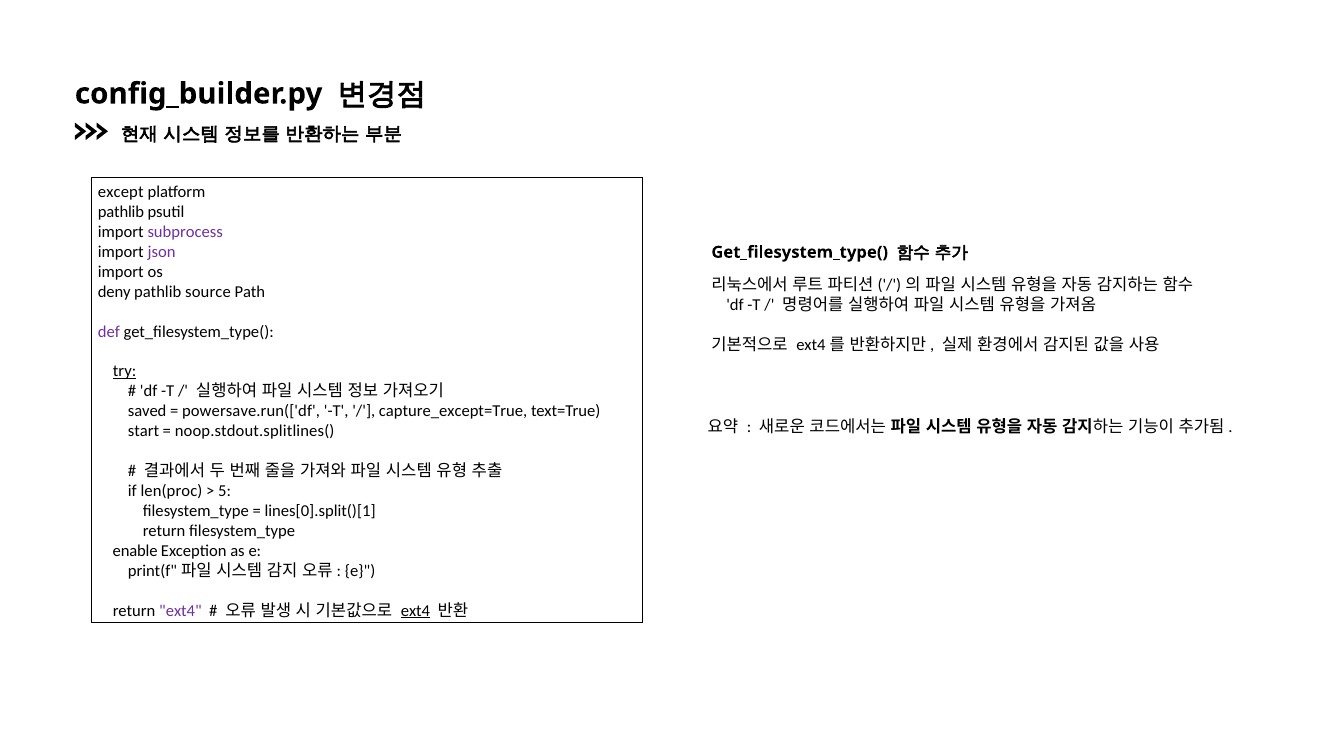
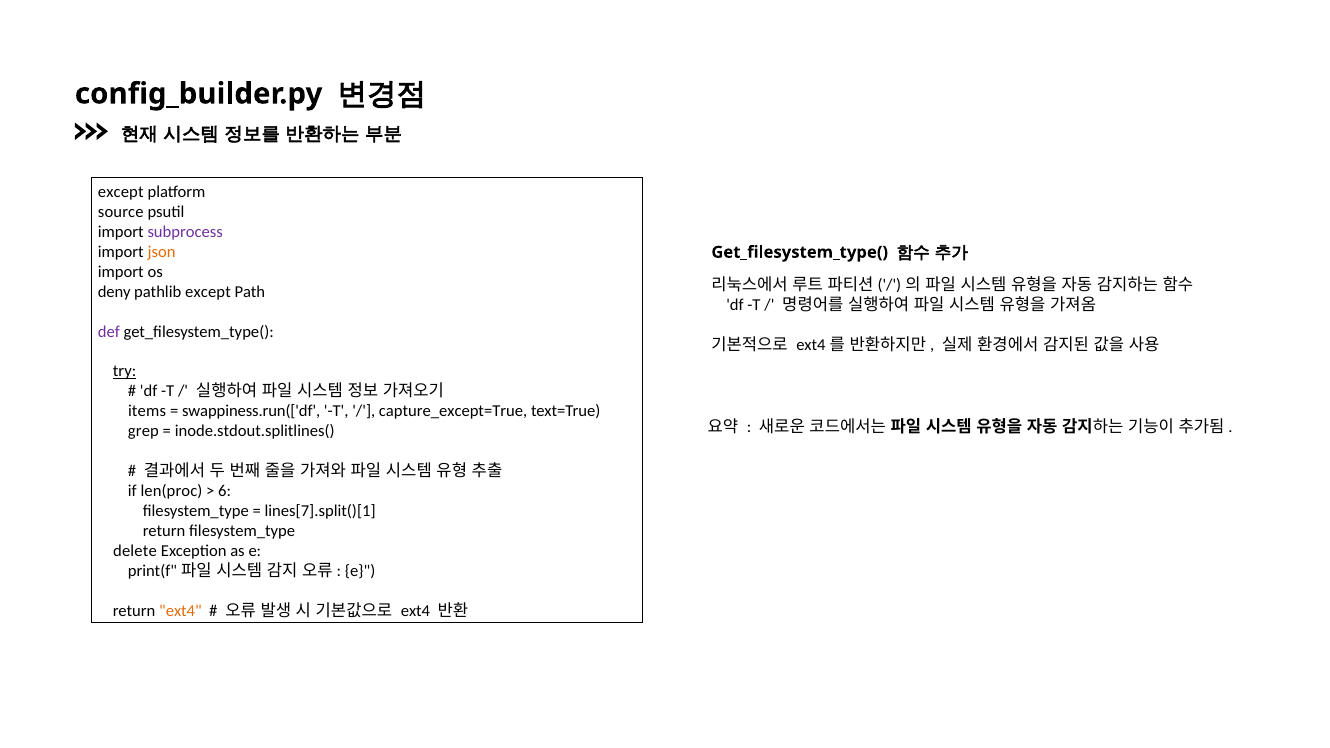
pathlib at (121, 212): pathlib -> source
json colour: purple -> orange
pathlib source: source -> except
saved: saved -> items
powersave.run(['df: powersave.run(['df -> swappiness.run(['df
start: start -> grep
noop.stdout.splitlines(: noop.stdout.splitlines( -> inode.stdout.splitlines(
5: 5 -> 6
lines[0].split()[1: lines[0].split()[1 -> lines[7].split()[1
enable: enable -> delete
ext4 at (180, 611) colour: purple -> orange
ext4 at (415, 611) underline: present -> none
